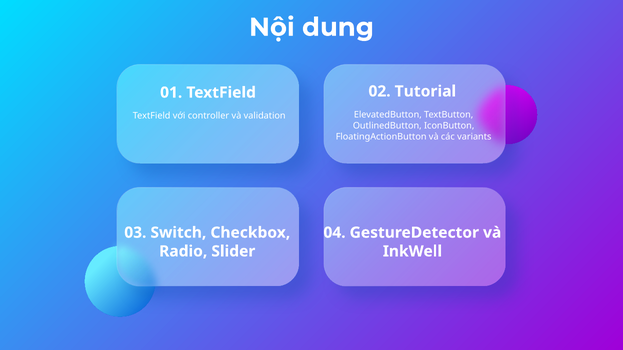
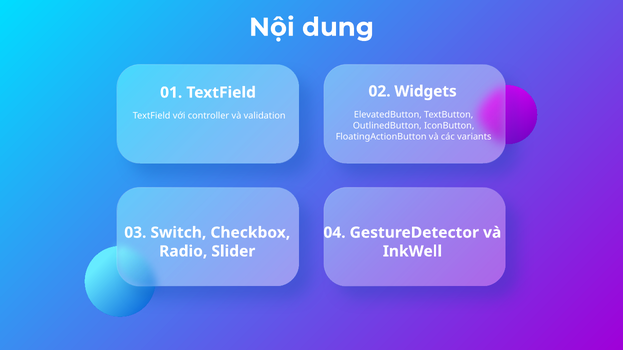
Tutorial: Tutorial -> Widgets
